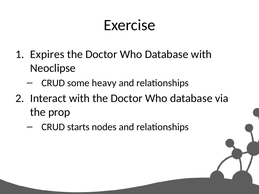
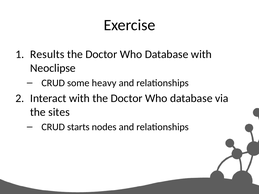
Expires: Expires -> Results
prop: prop -> sites
